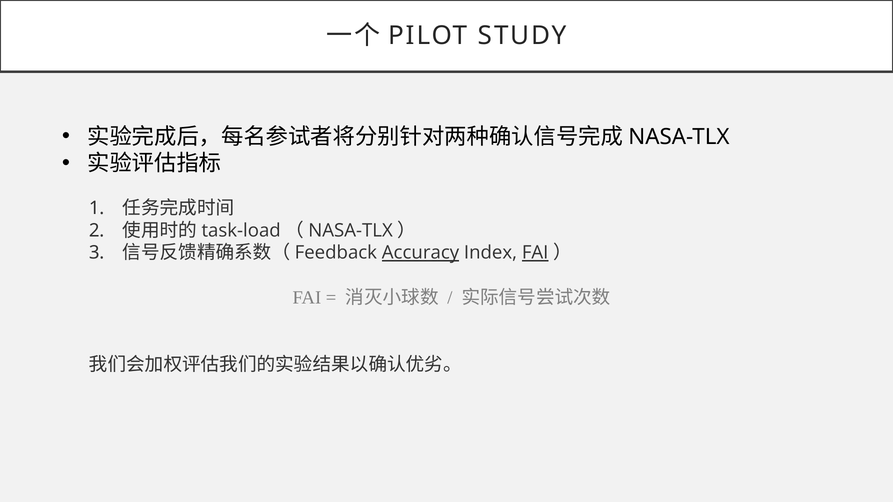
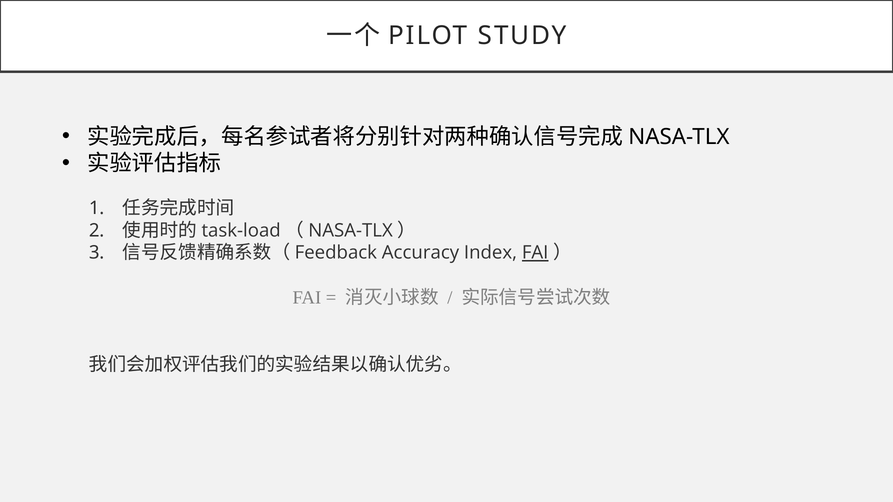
Accuracy underline: present -> none
